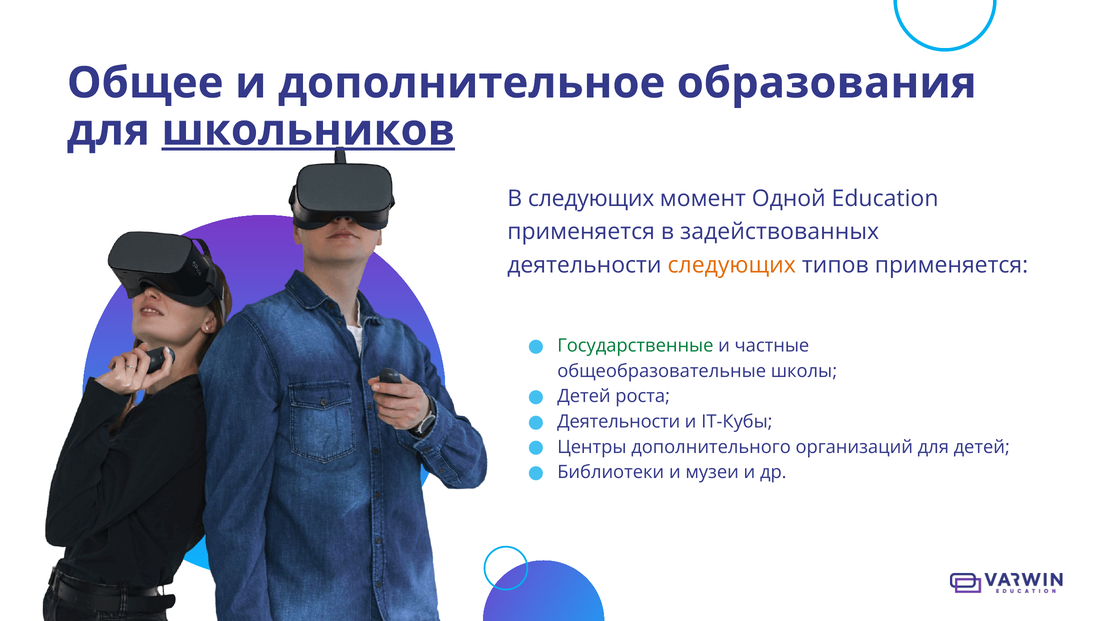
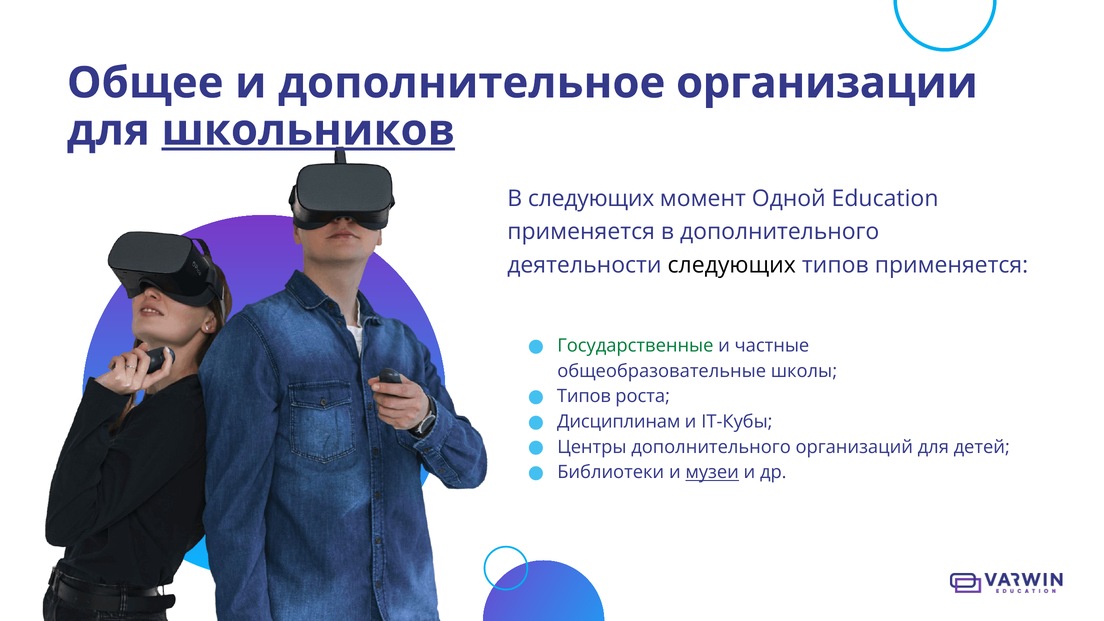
образования: образования -> организации
в задействованных: задействованных -> дополнительного
следующих at (732, 265) colour: orange -> black
Детей at (584, 396): Детей -> Типов
Деятельности at (619, 422): Деятельности -> Дисциплинам
музеи underline: none -> present
